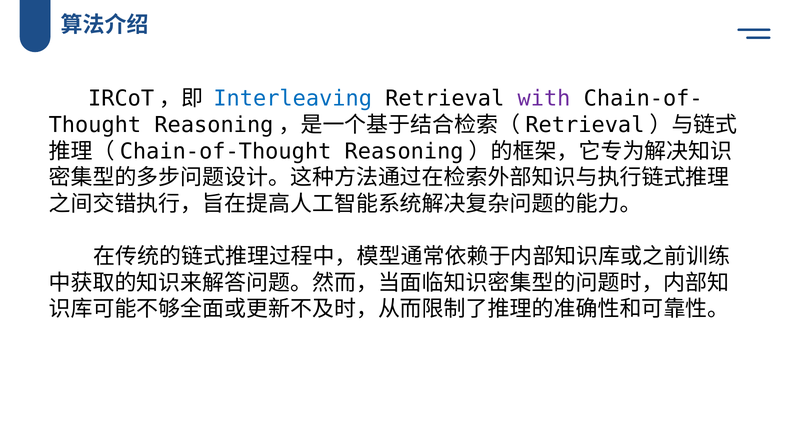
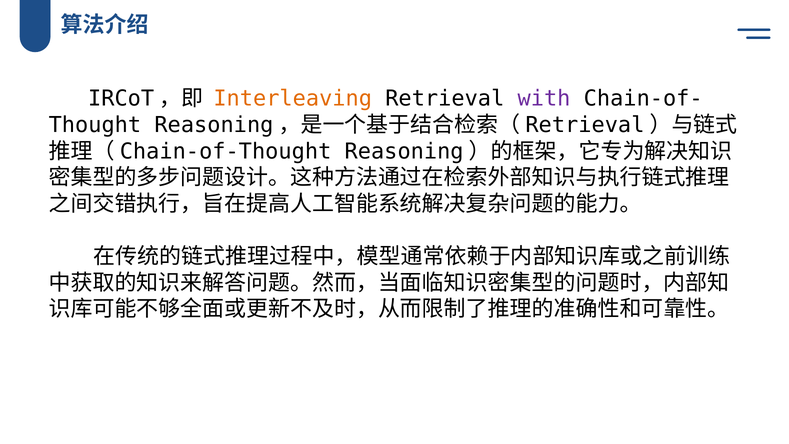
Interleaving colour: blue -> orange
